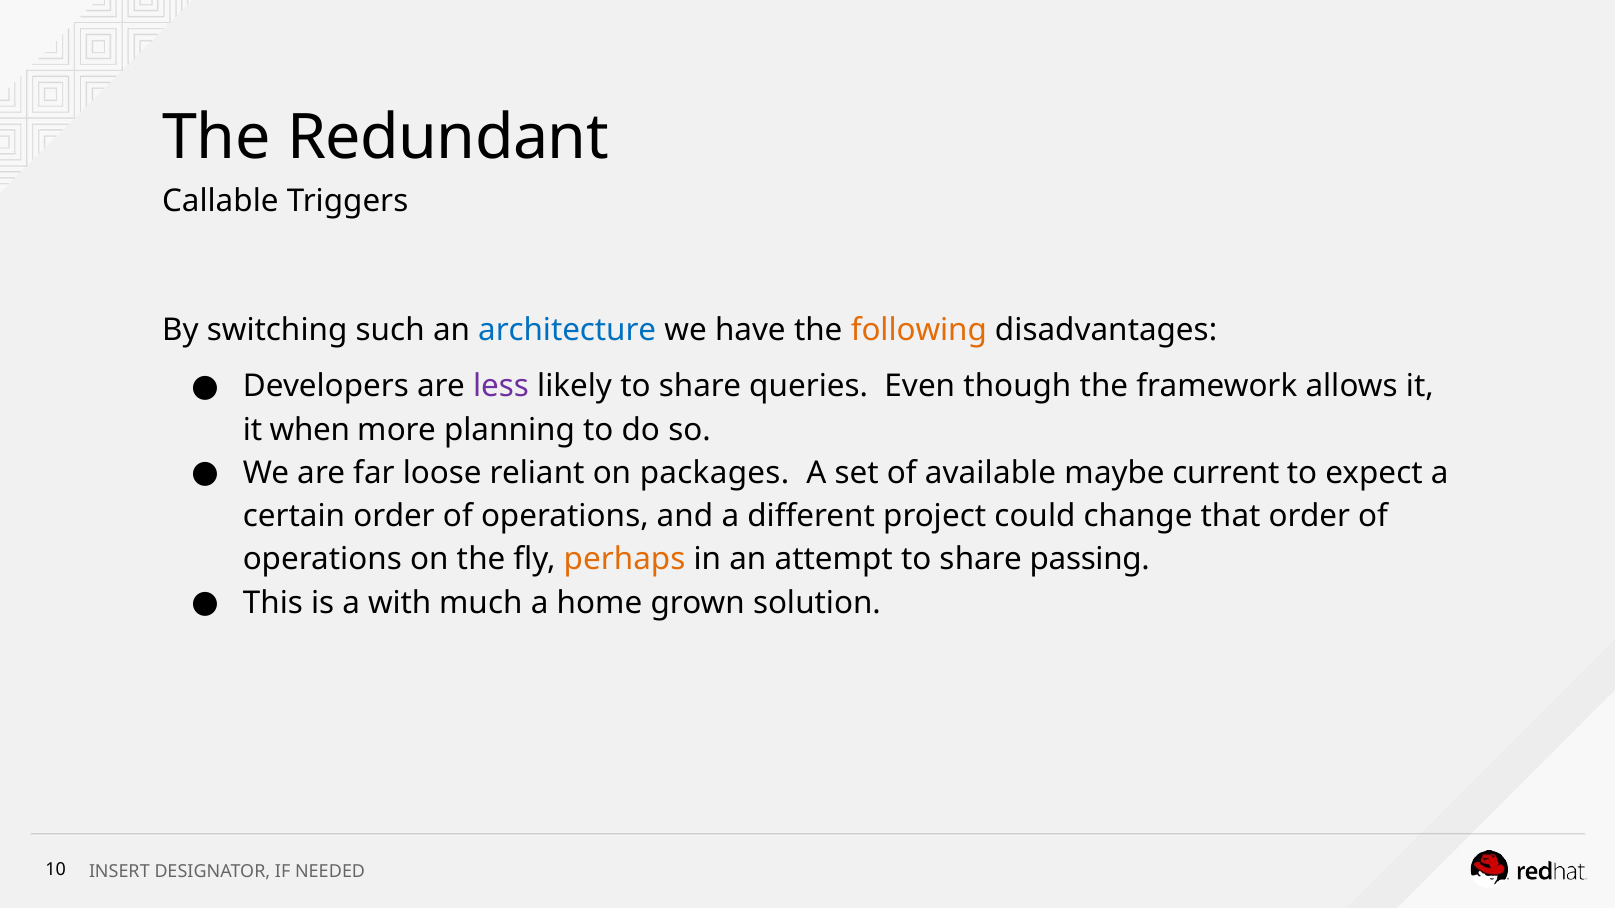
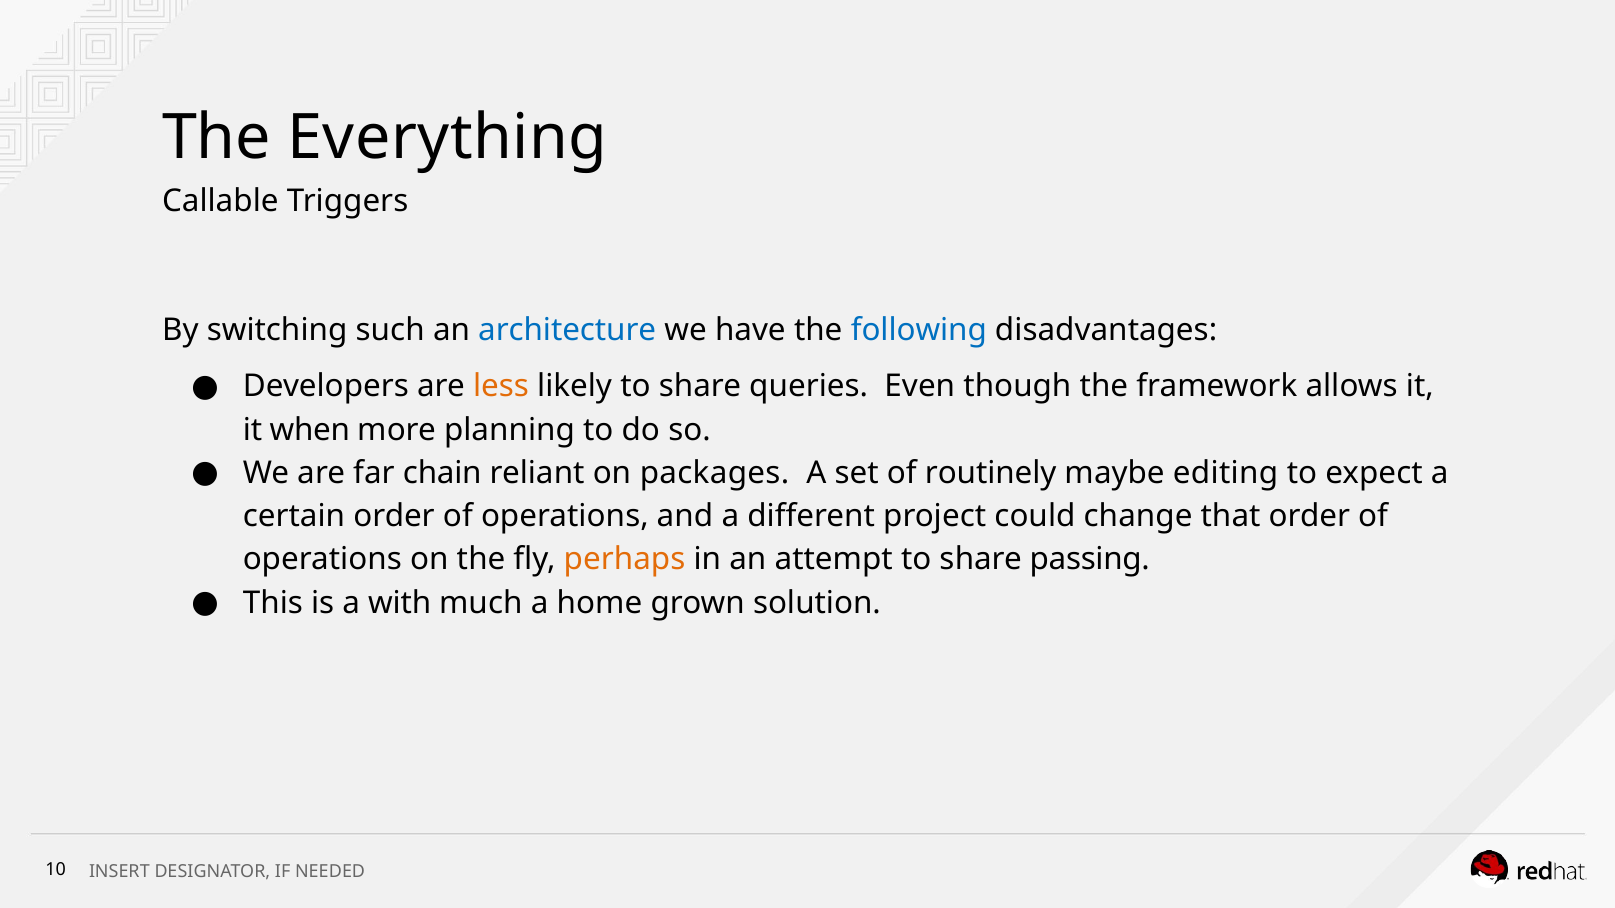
Redundant: Redundant -> Everything
following colour: orange -> blue
less colour: purple -> orange
loose: loose -> chain
available: available -> routinely
current: current -> editing
